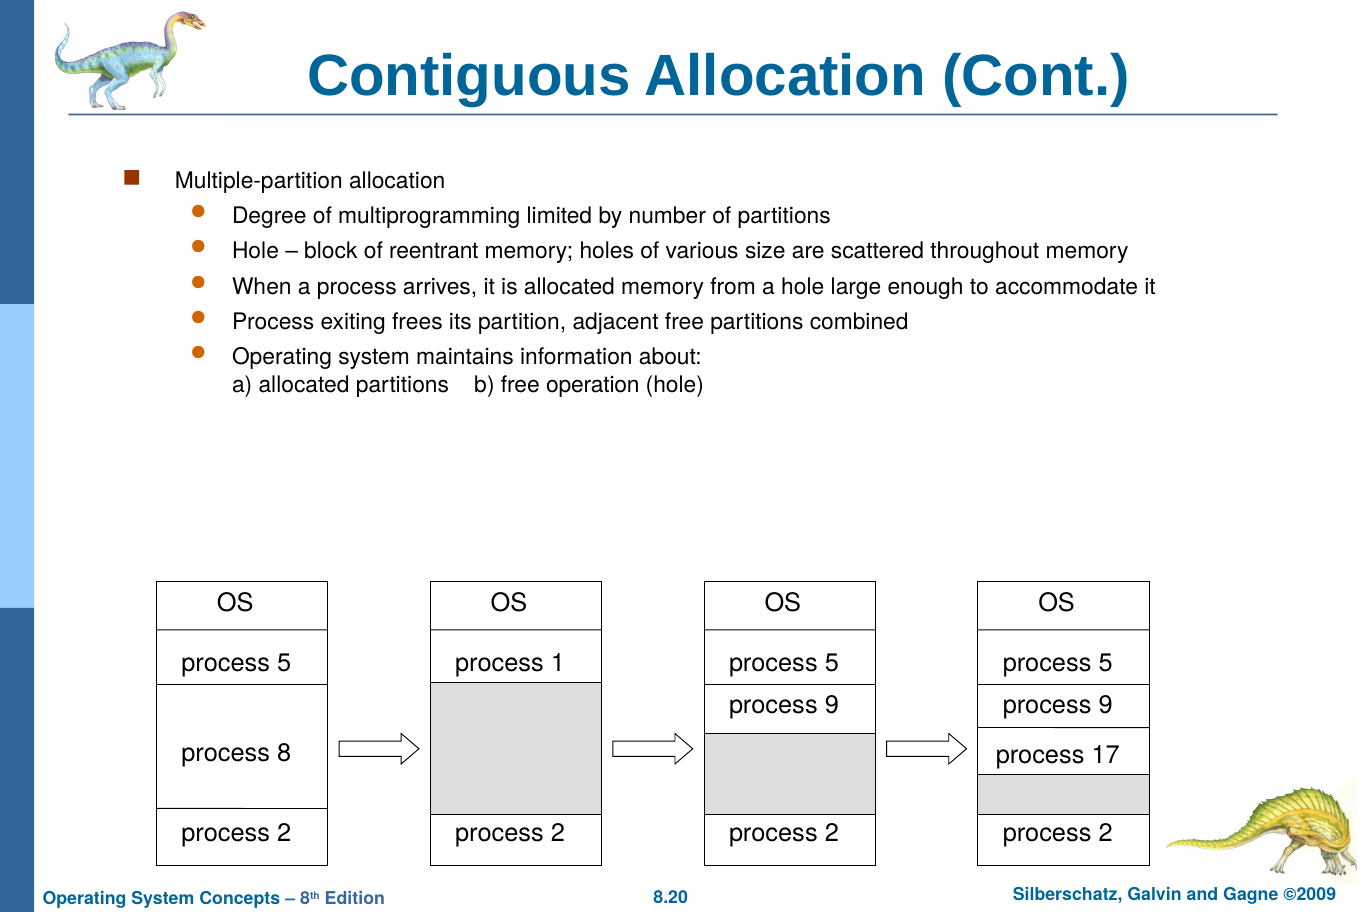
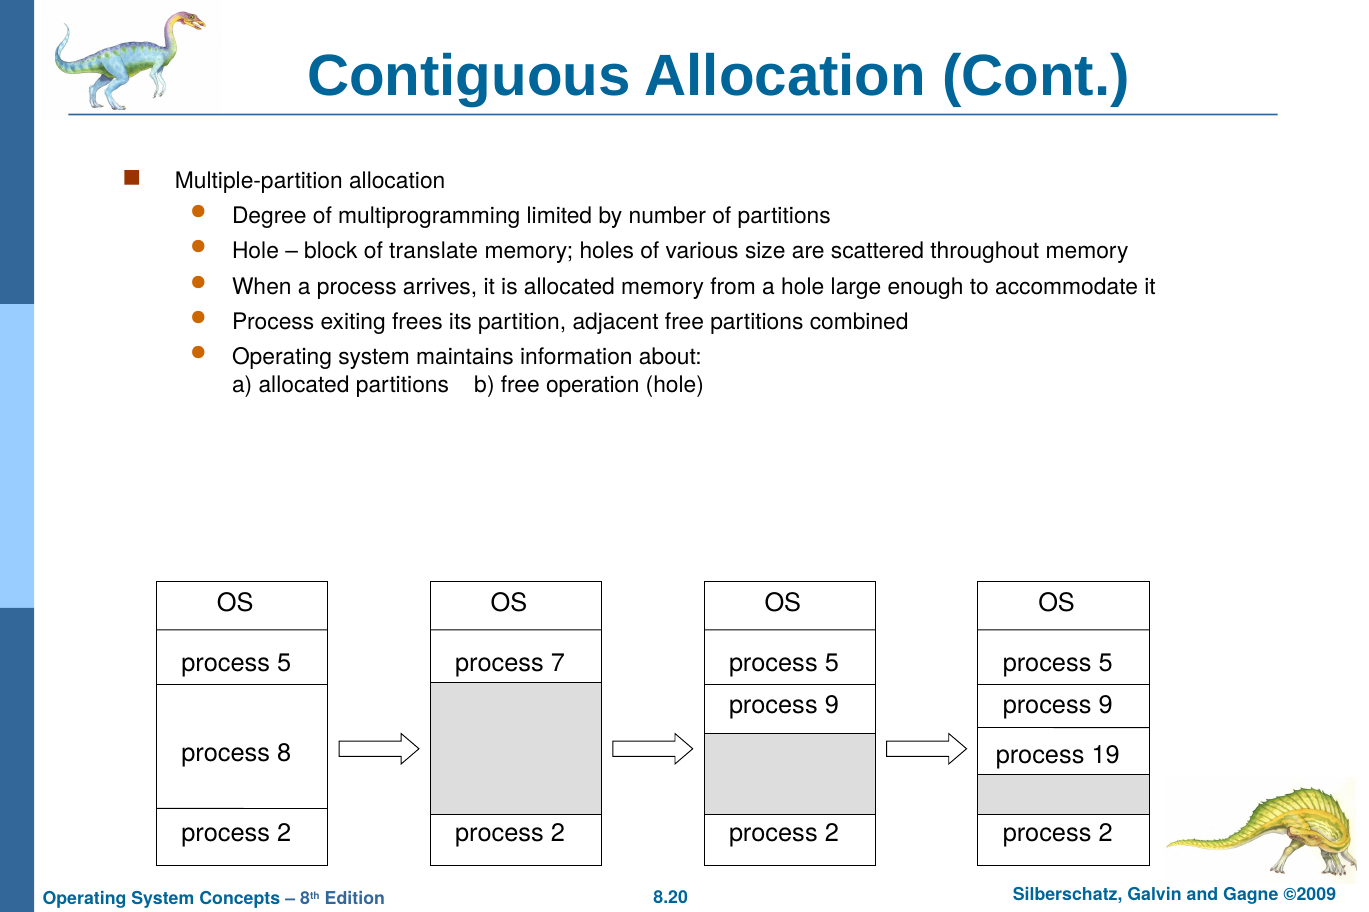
reentrant: reentrant -> translate
1: 1 -> 7
17: 17 -> 19
